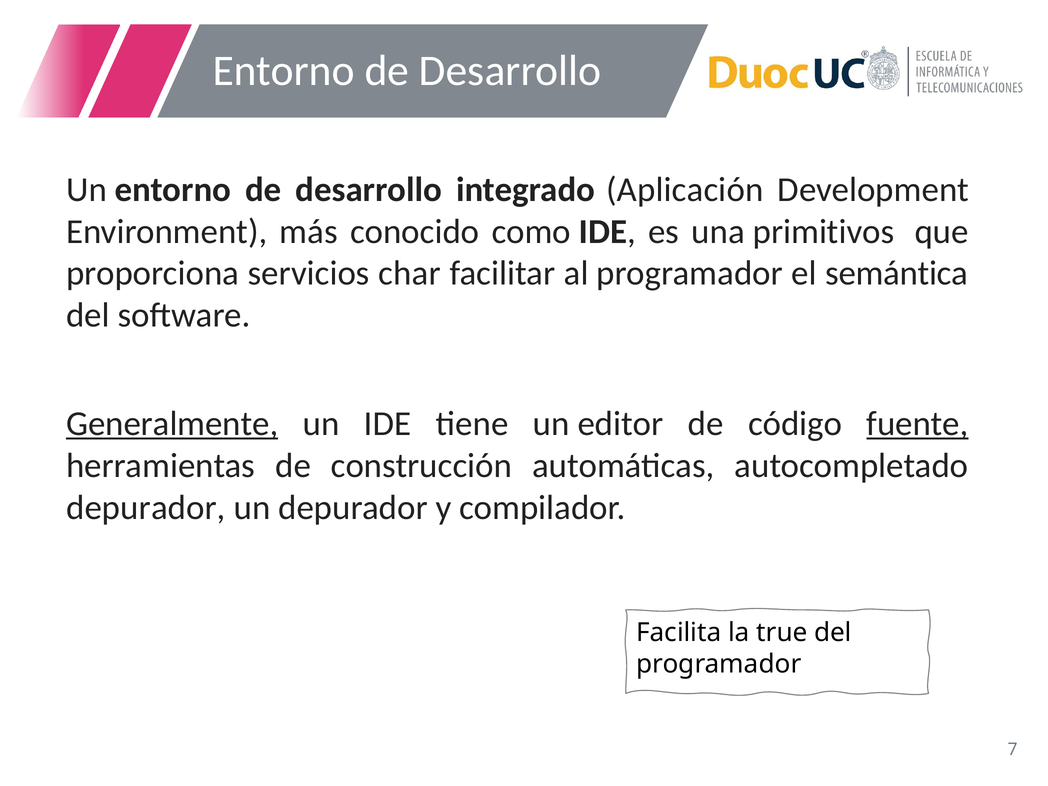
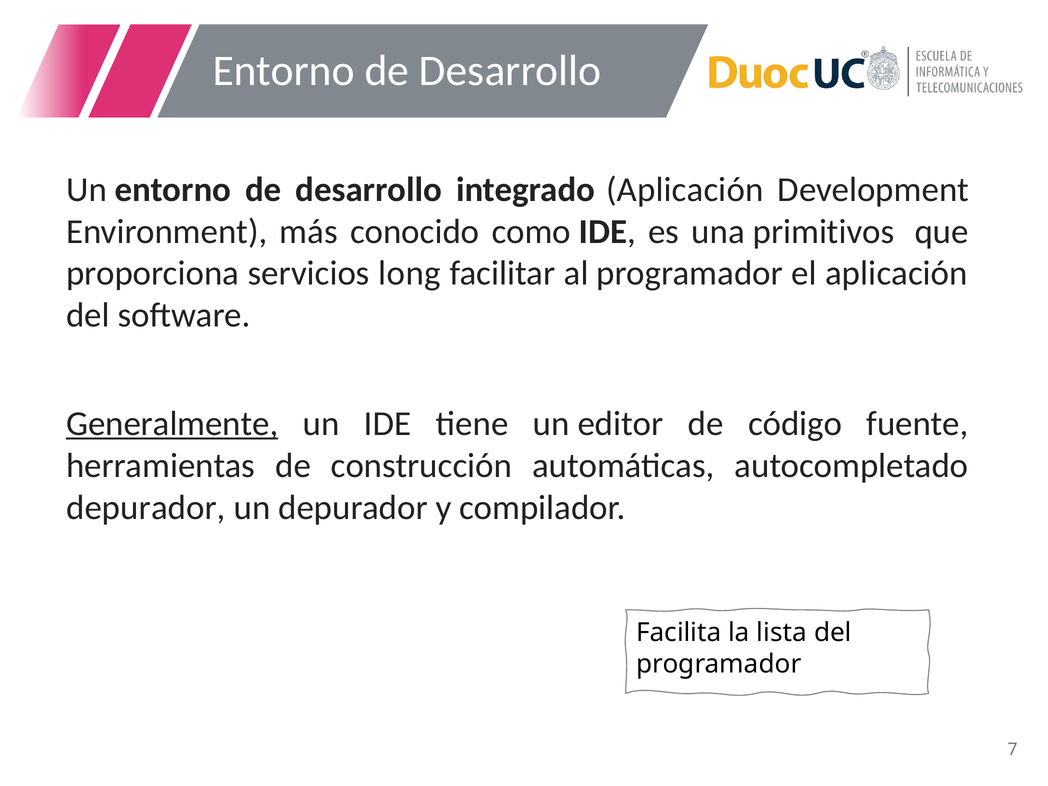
char: char -> long
el semántica: semántica -> aplicación
fuente underline: present -> none
true: true -> lista
